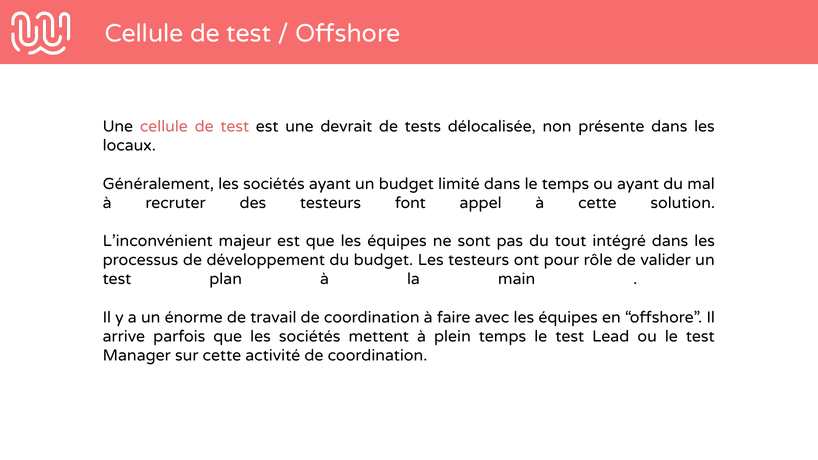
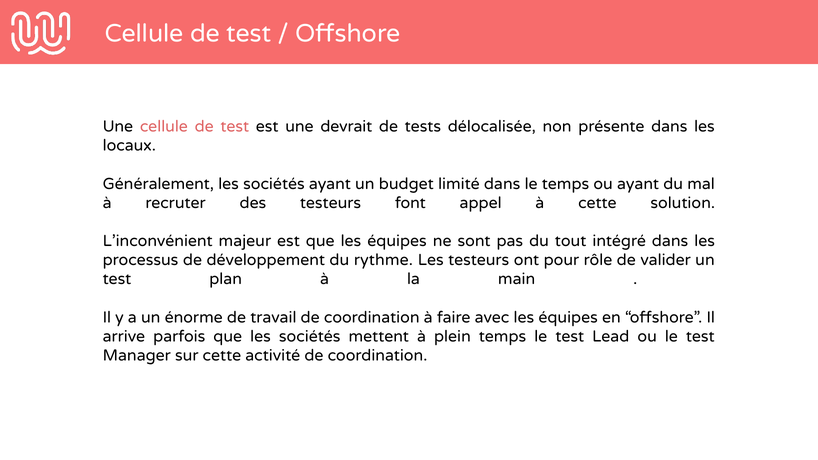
du budget: budget -> rythme
